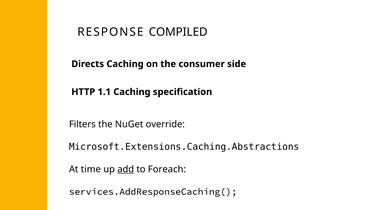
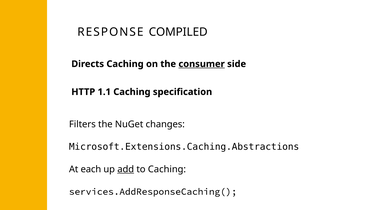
consumer underline: none -> present
override: override -> changes
time: time -> each
to Foreach: Foreach -> Caching
